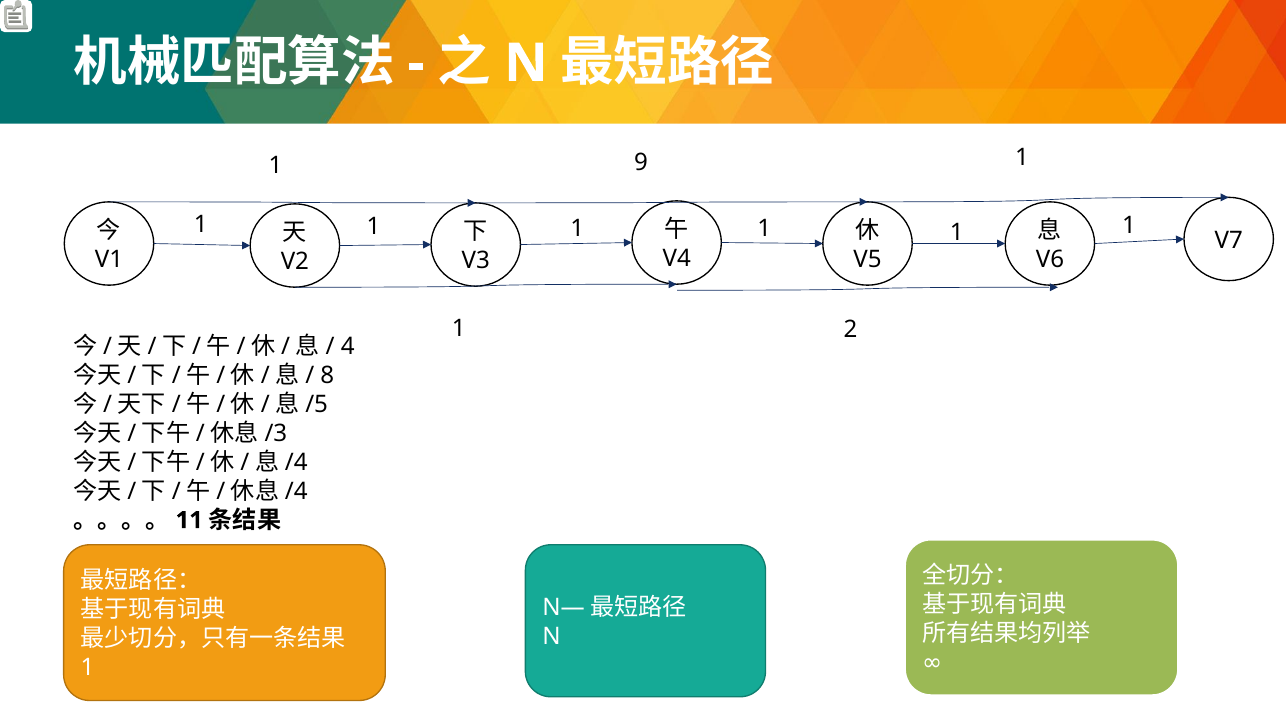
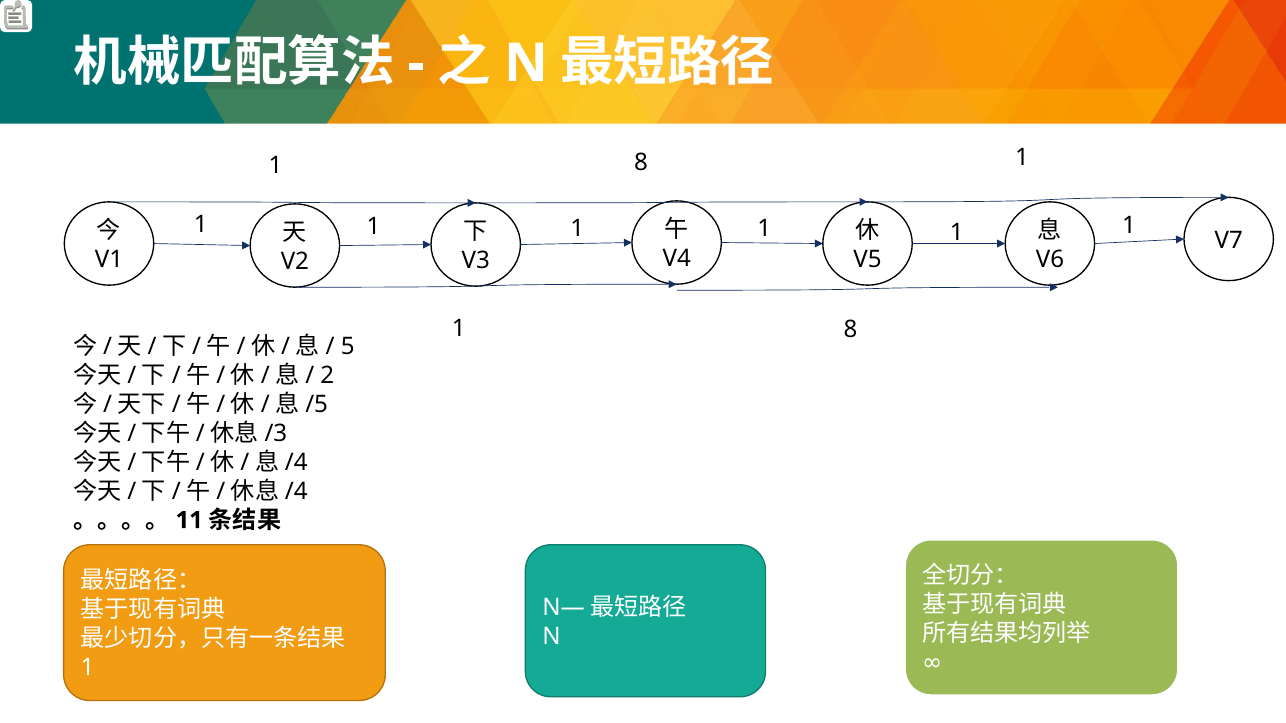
9 at (641, 163): 9 -> 8
2 at (851, 330): 2 -> 8
4: 4 -> 5
8: 8 -> 2
